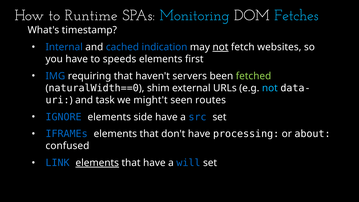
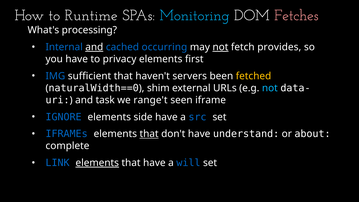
Fetches colour: light blue -> pink
timestamp: timestamp -> processing
and at (94, 47) underline: none -> present
indication: indication -> occurring
websites: websites -> provides
speeds: speeds -> privacy
requiring: requiring -> sufficient
fetched colour: light green -> yellow
might't: might't -> range't
routes: routes -> iframe
that at (149, 134) underline: none -> present
processing: processing -> understand
confused: confused -> complete
